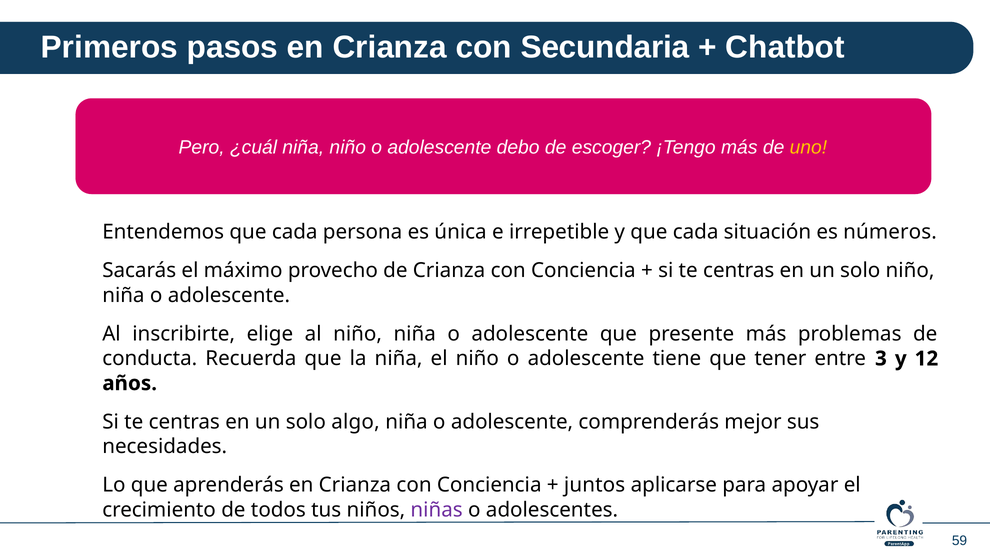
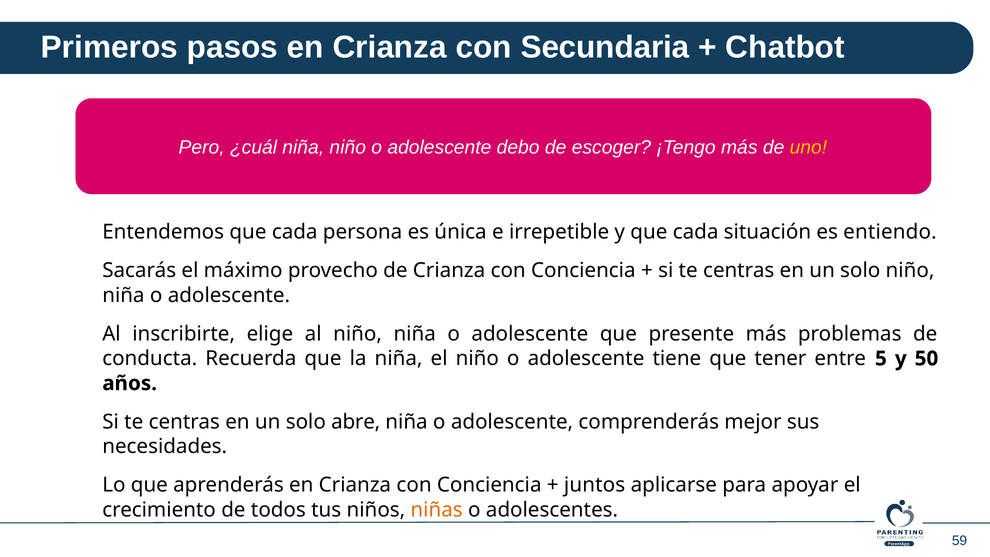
números: números -> entiendo
3: 3 -> 5
12: 12 -> 50
algo: algo -> abre
niñas colour: purple -> orange
